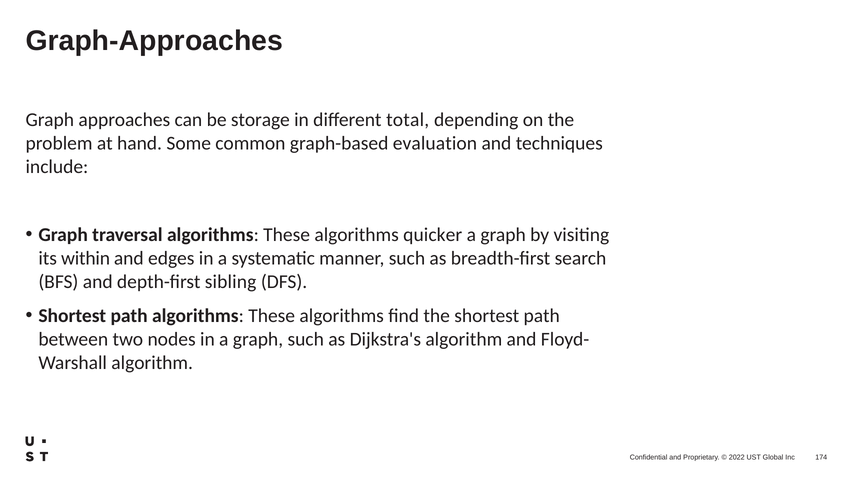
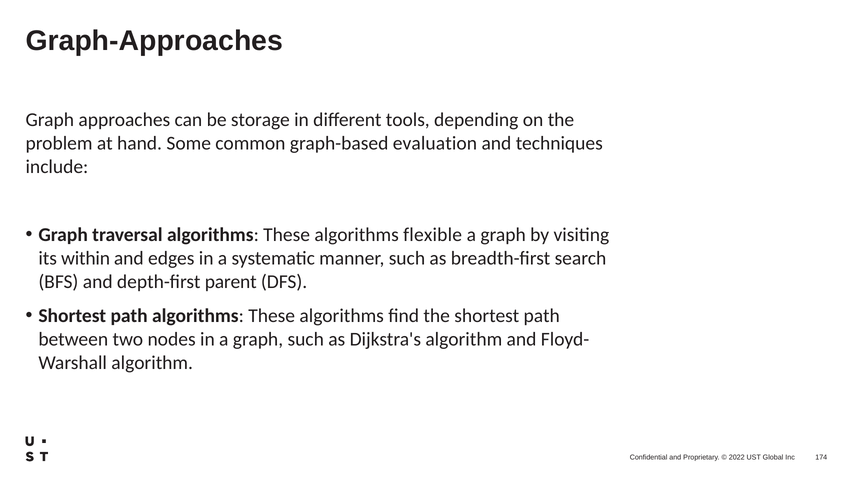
total: total -> tools
quicker: quicker -> flexible
sibling: sibling -> parent
